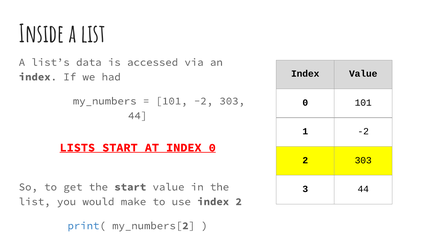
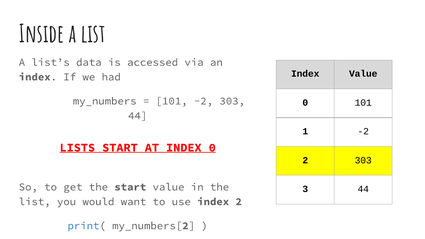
make: make -> want
